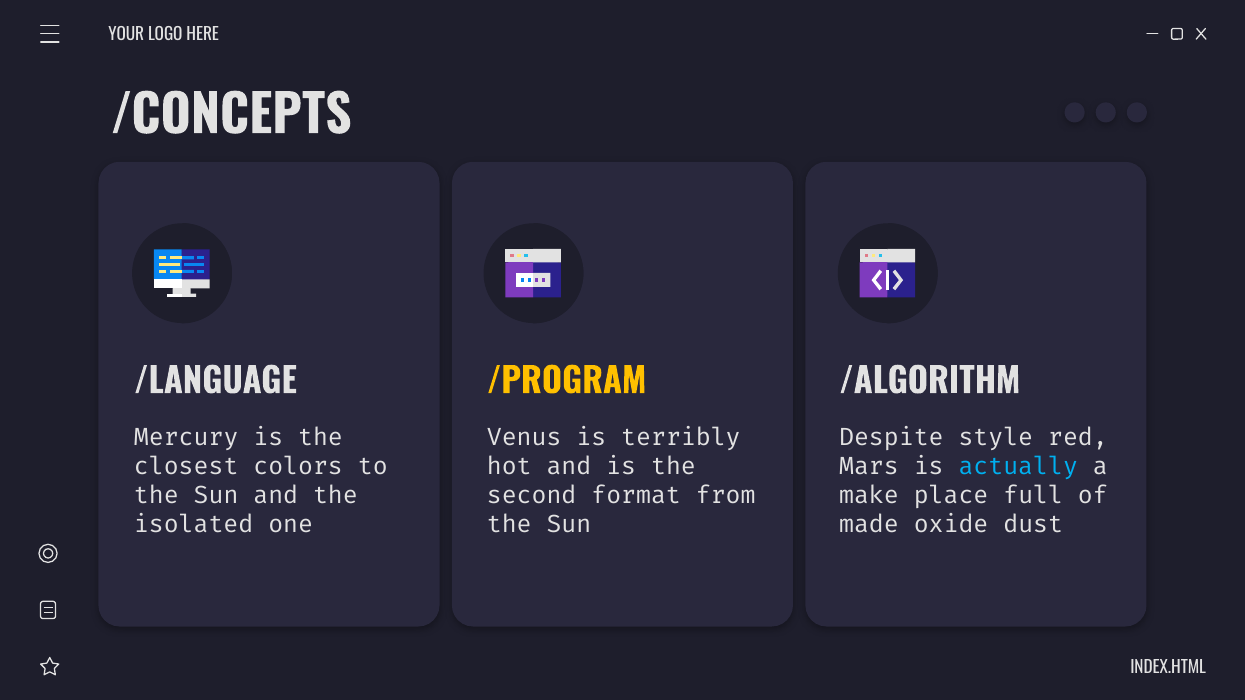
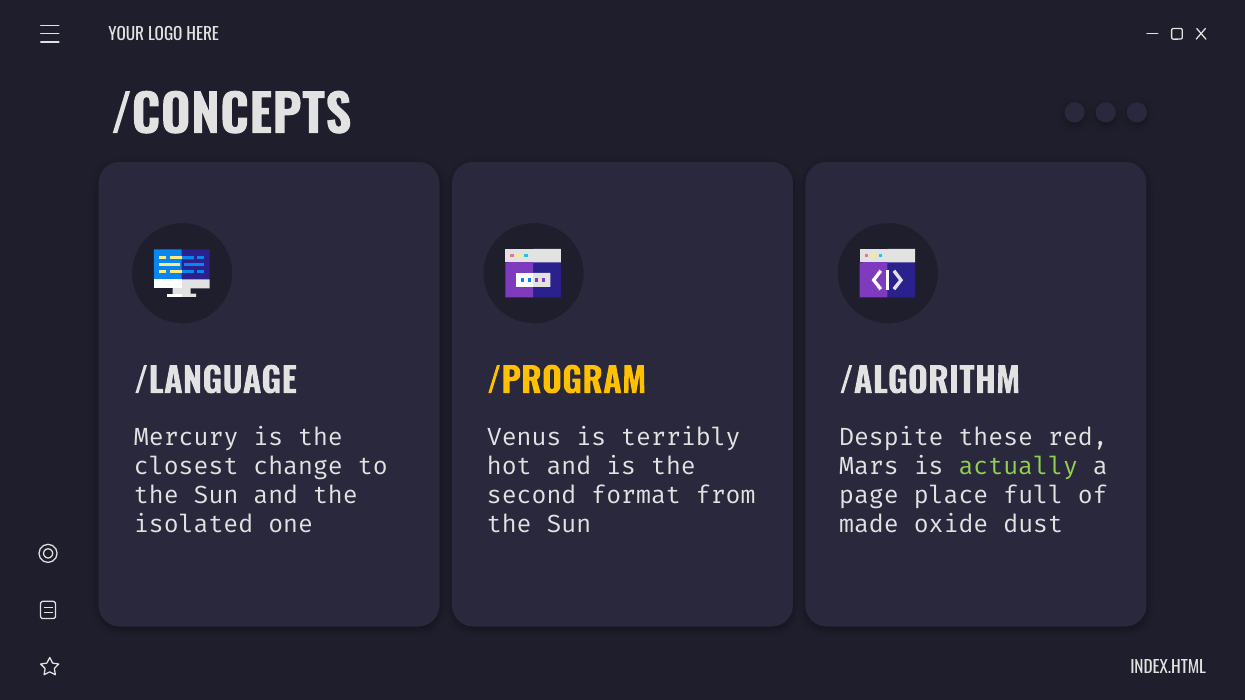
style: style -> these
colors: colors -> change
actually colour: light blue -> light green
make: make -> page
